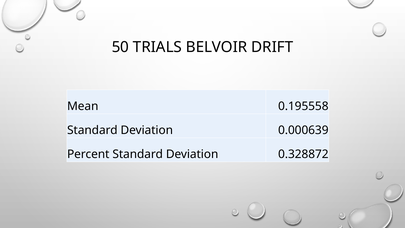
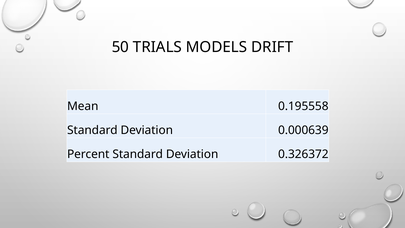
BELVOIR: BELVOIR -> MODELS
0.328872: 0.328872 -> 0.326372
